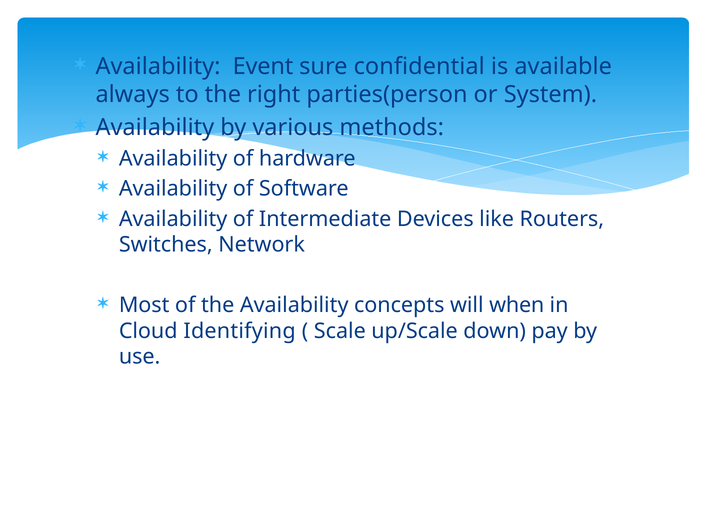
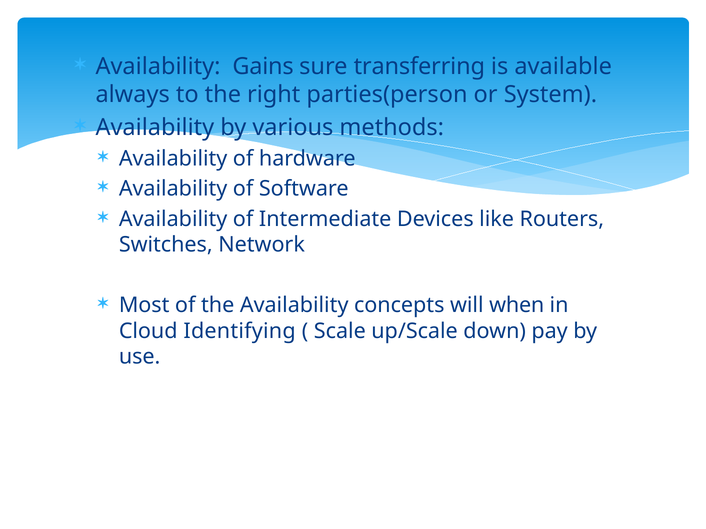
Event: Event -> Gains
confidential: confidential -> transferring
